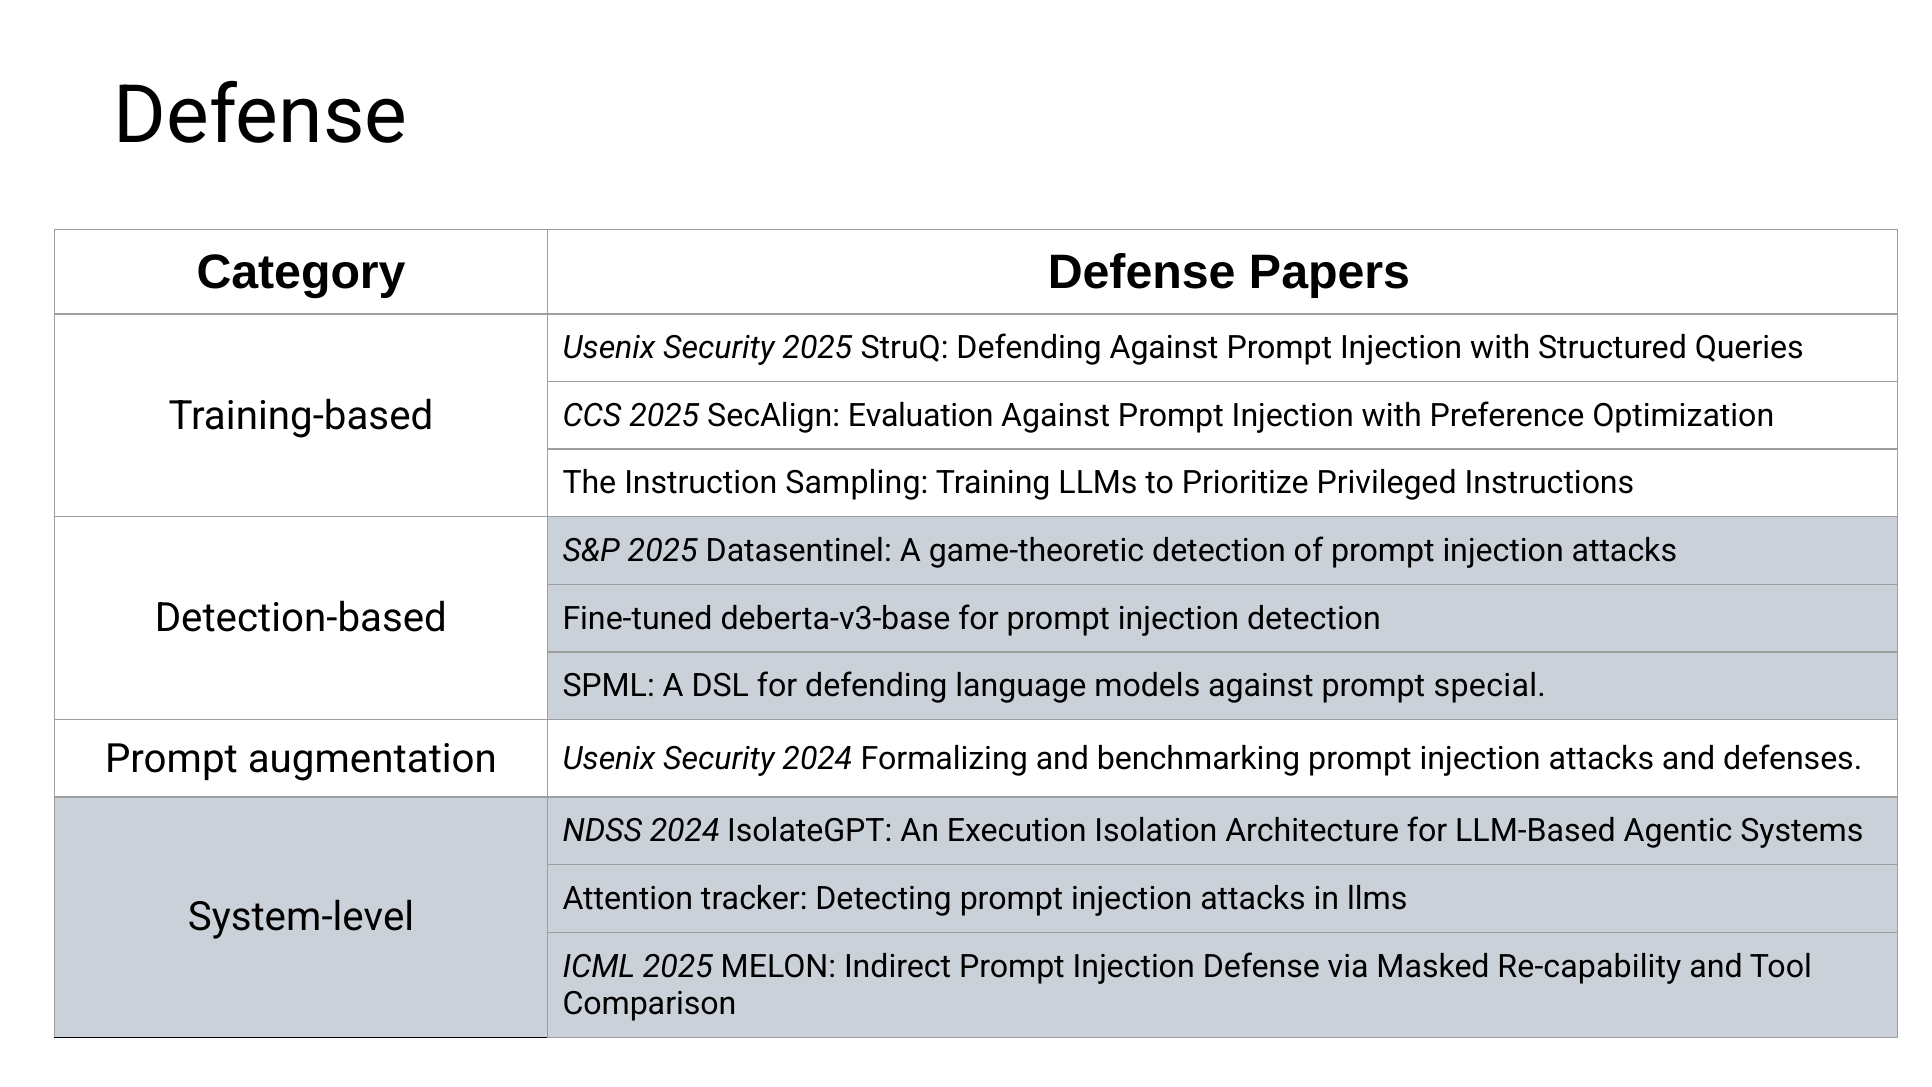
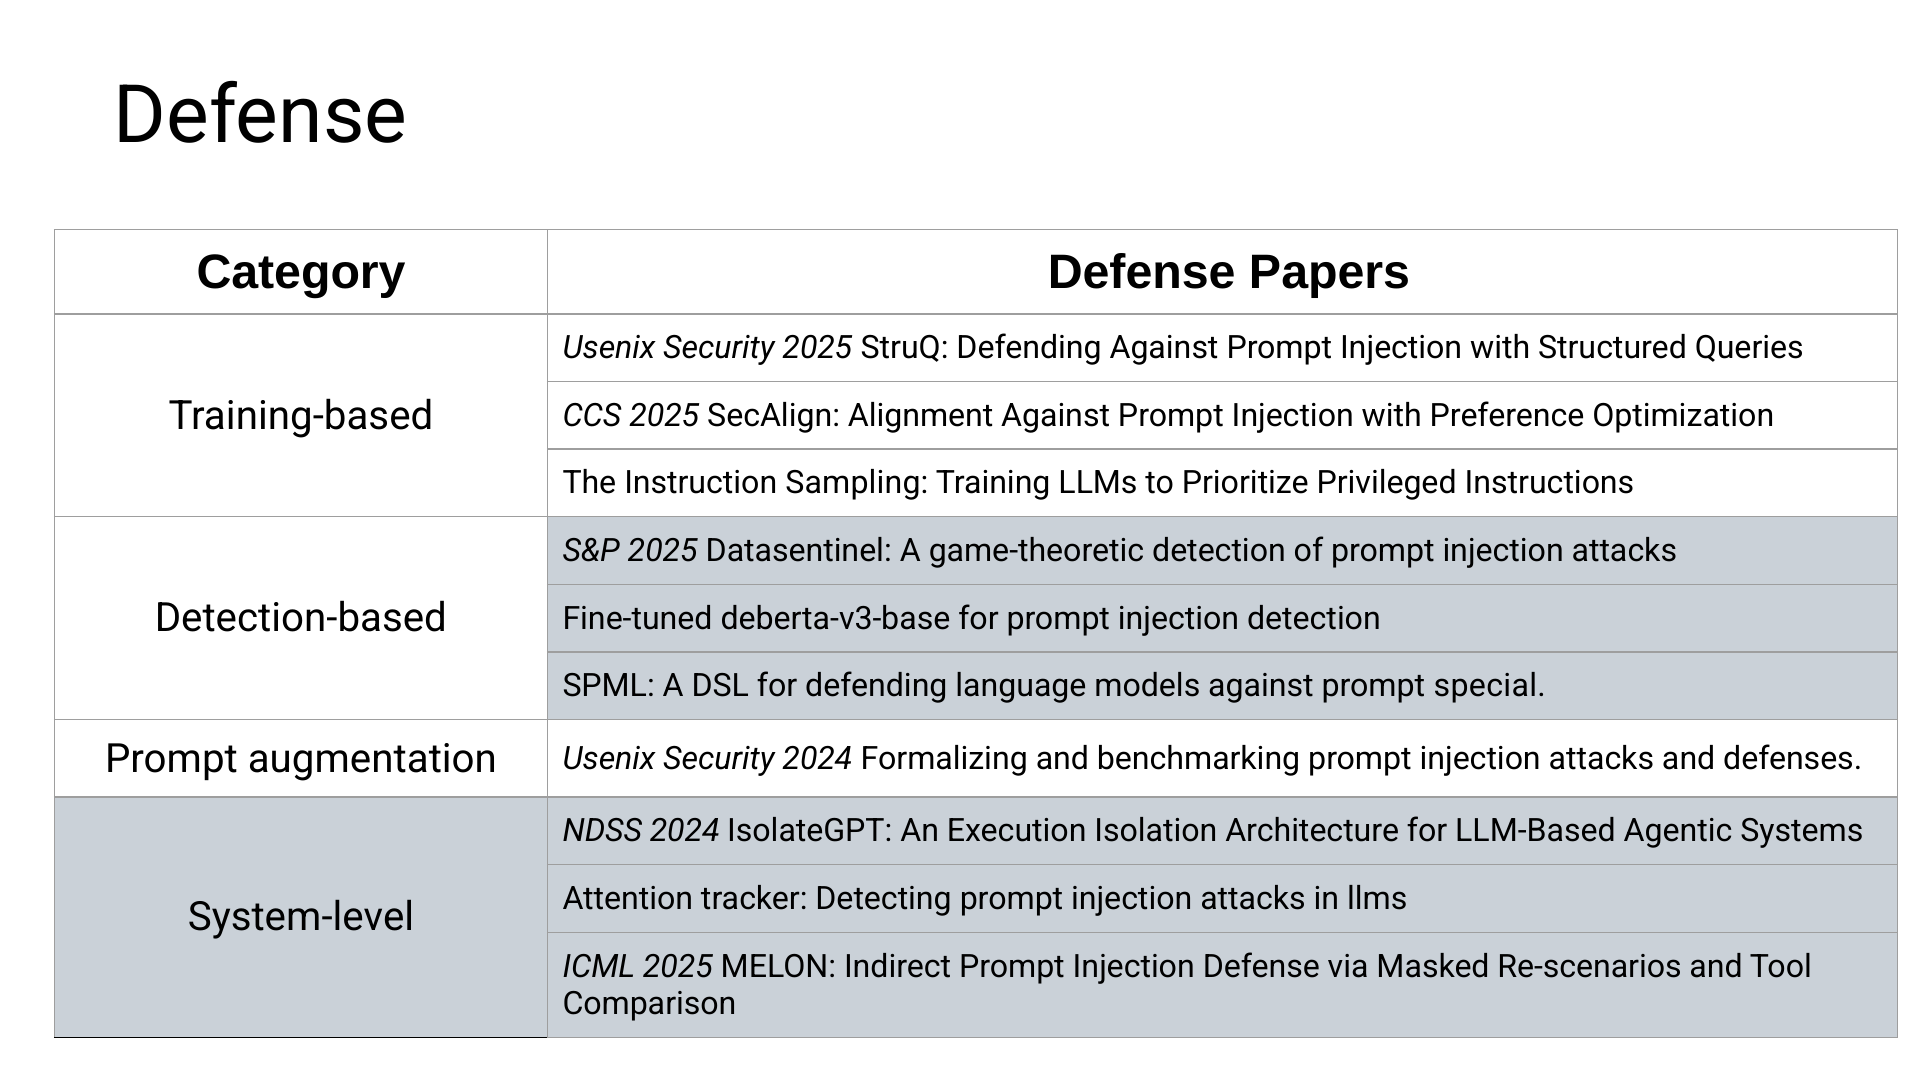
Evaluation: Evaluation -> Alignment
Re-capability: Re-capability -> Re-scenarios
